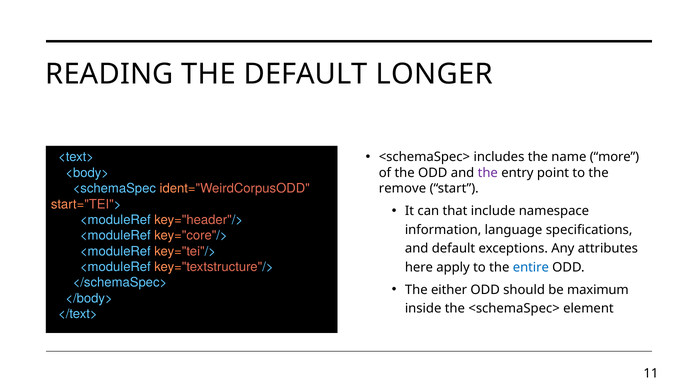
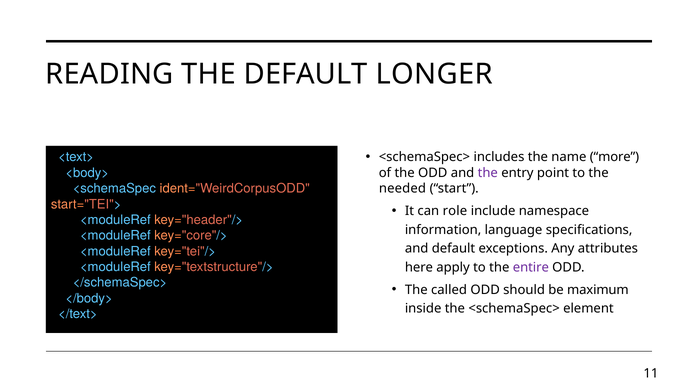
remove: remove -> needed
that: that -> role
entire colour: blue -> purple
either: either -> called
